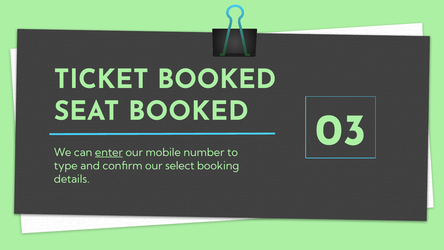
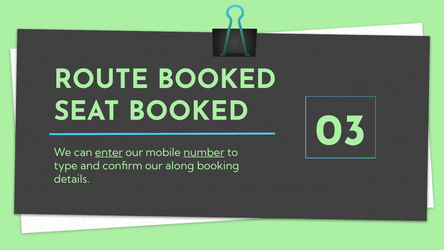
TICKET: TICKET -> ROUTE
number underline: none -> present
select: select -> along
